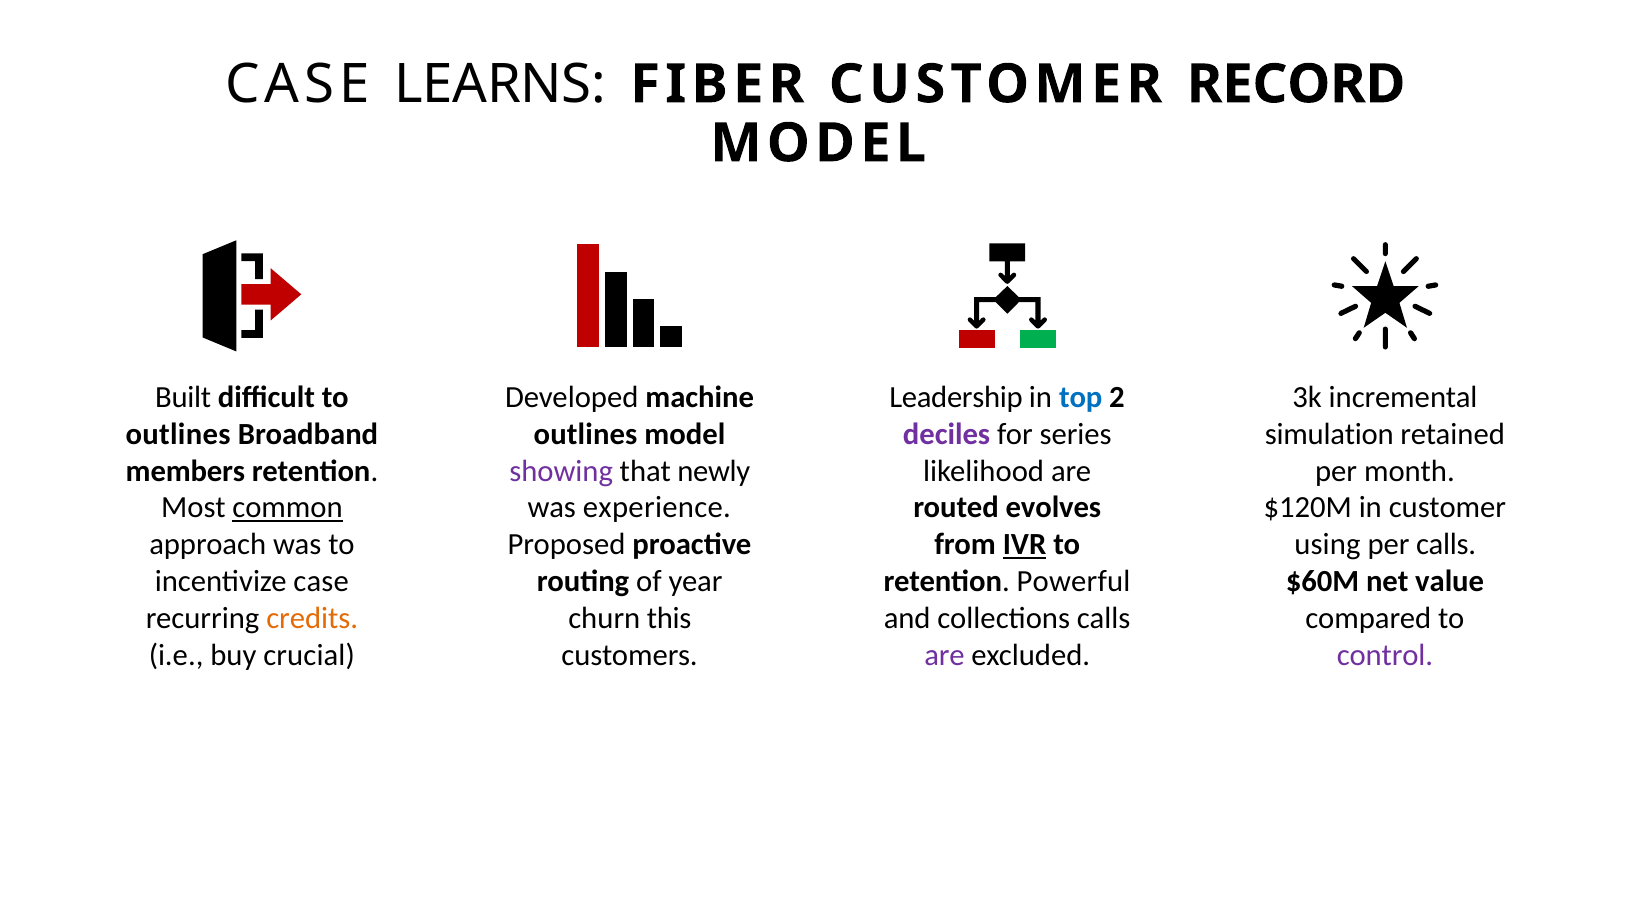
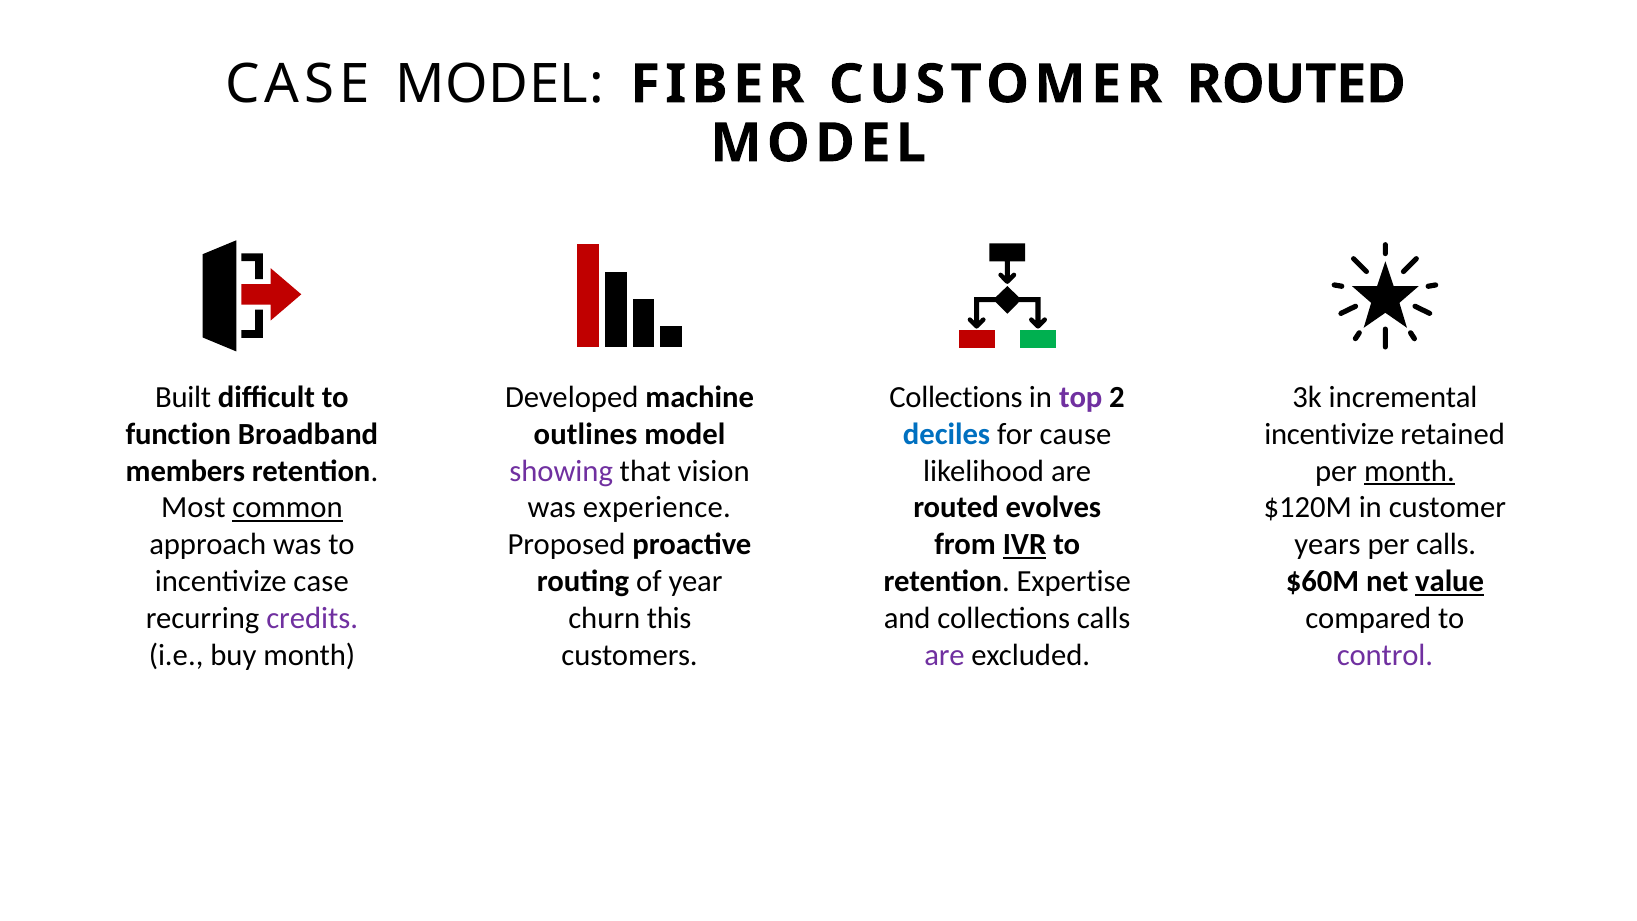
CASE LEARNS: LEARNS -> MODEL
CUSTOMER RECORD: RECORD -> ROUTED
Leadership at (956, 397): Leadership -> Collections
top colour: blue -> purple
outlines at (178, 434): outlines -> function
deciles colour: purple -> blue
series: series -> cause
simulation at (1329, 434): simulation -> incentivize
newly: newly -> vision
month at (1409, 471) underline: none -> present
using: using -> years
Powerful: Powerful -> Expertise
value underline: none -> present
credits colour: orange -> purple
buy crucial: crucial -> month
